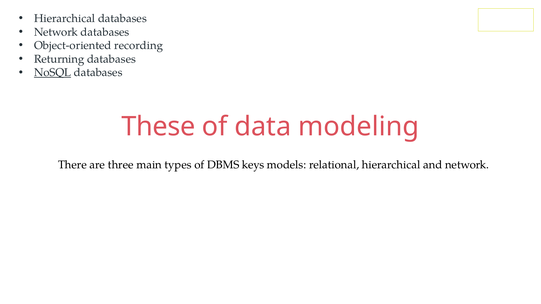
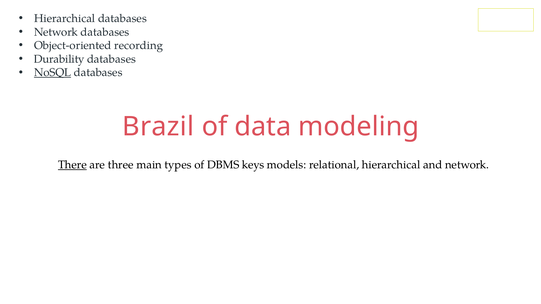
Returning: Returning -> Durability
These: These -> Brazil
There underline: none -> present
